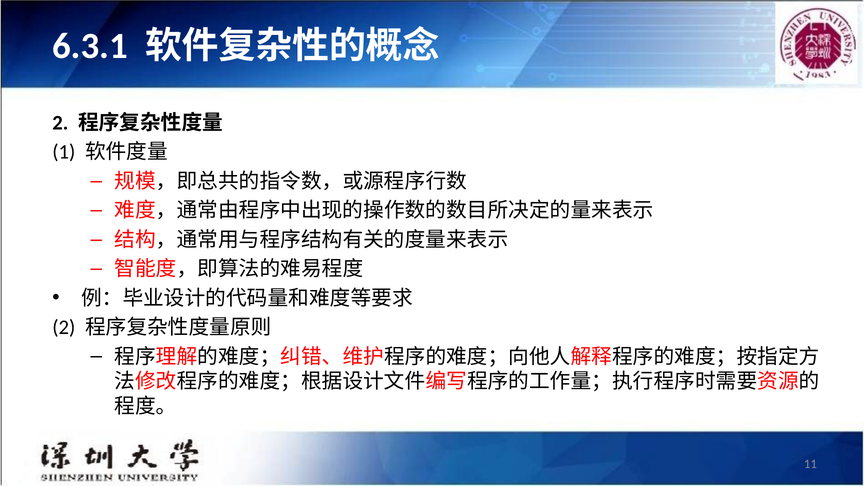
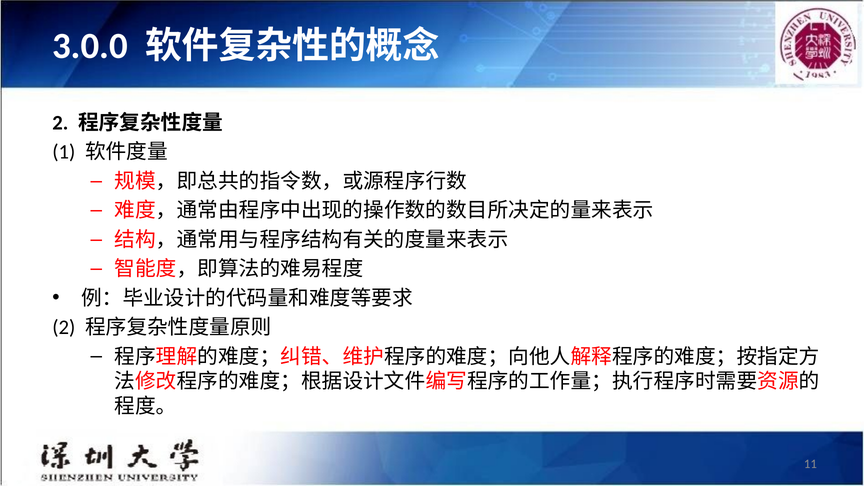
6.3.1: 6.3.1 -> 3.0.0
